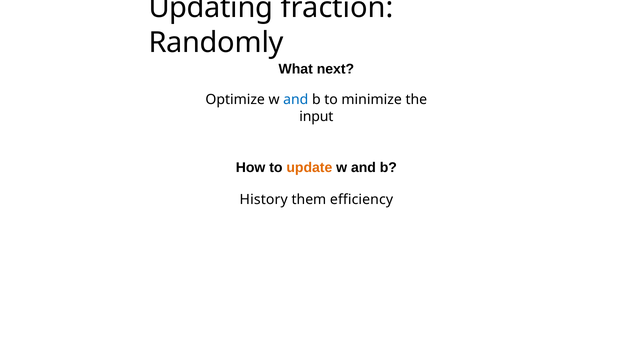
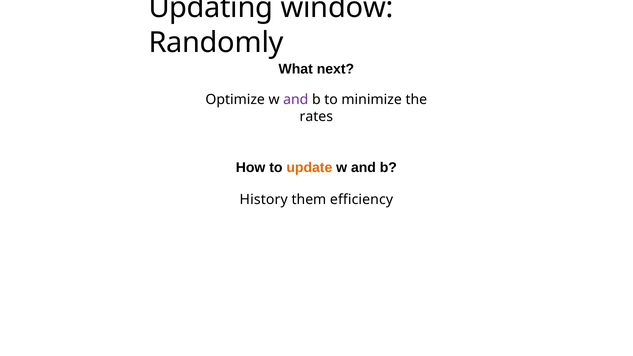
fraction: fraction -> window
and at (296, 100) colour: blue -> purple
input: input -> rates
